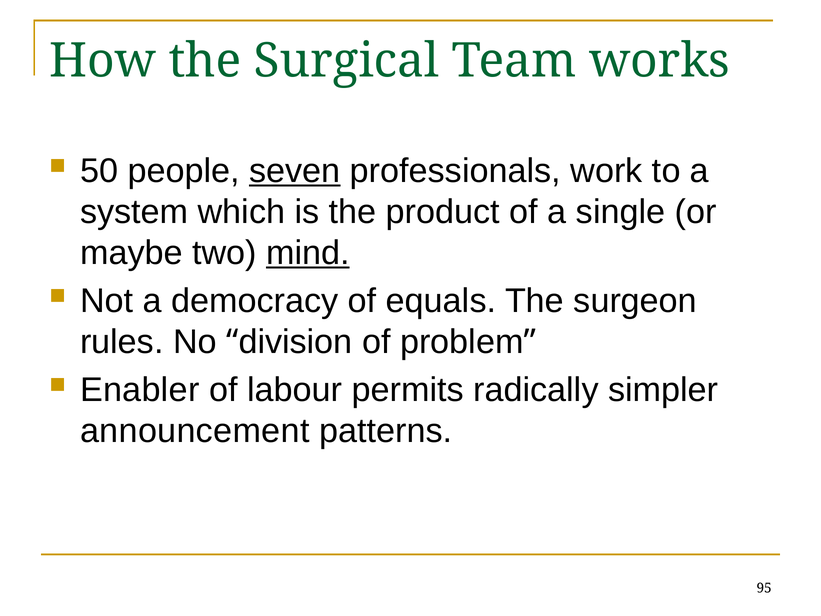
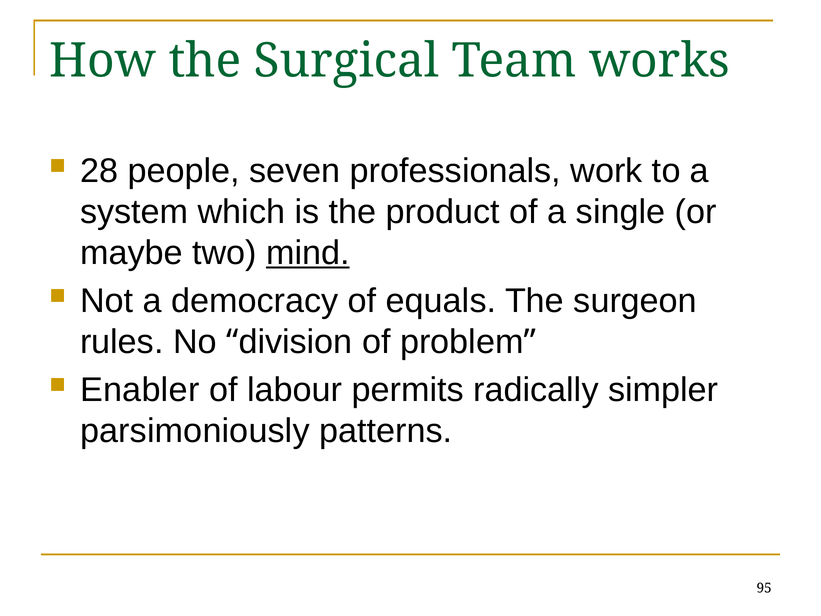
50: 50 -> 28
seven underline: present -> none
announcement: announcement -> parsimoniously
